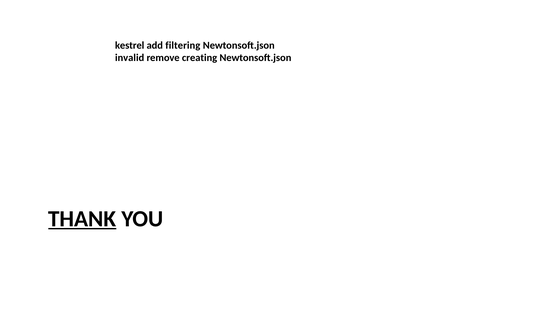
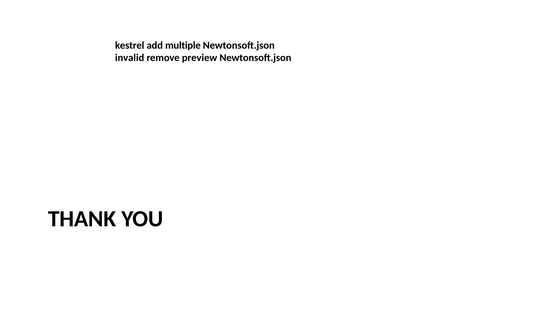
filtering: filtering -> multiple
creating: creating -> preview
THANK underline: present -> none
